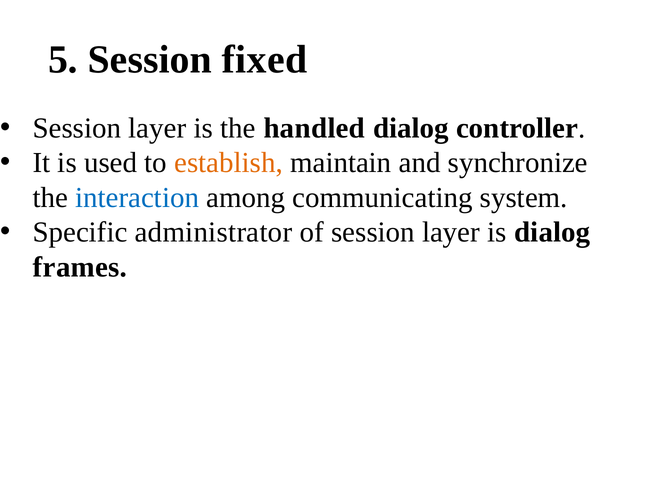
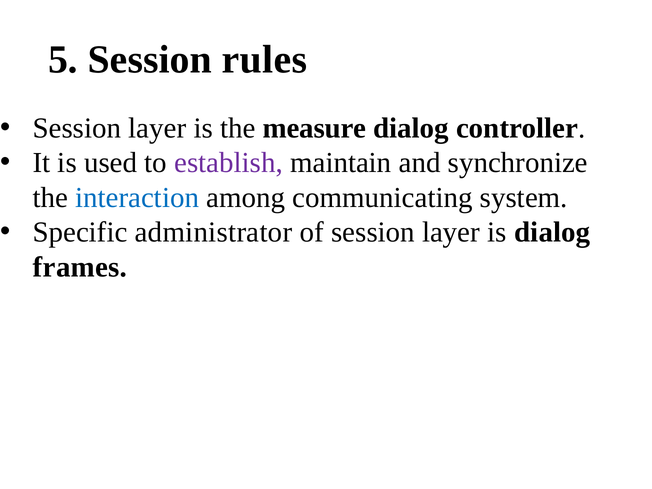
fixed: fixed -> rules
handled: handled -> measure
establish colour: orange -> purple
